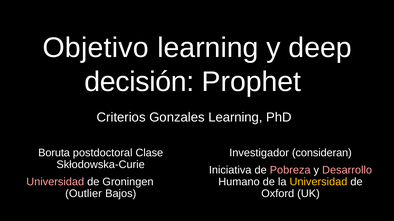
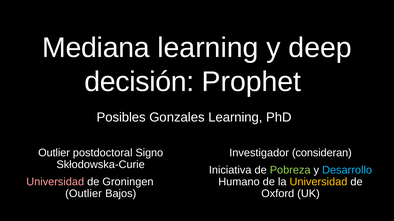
Objetivo: Objetivo -> Mediana
Criterios: Criterios -> Posibles
Boruta at (54, 153): Boruta -> Outlier
Clase: Clase -> Signo
Pobreza colour: pink -> light green
Desarrollo colour: pink -> light blue
